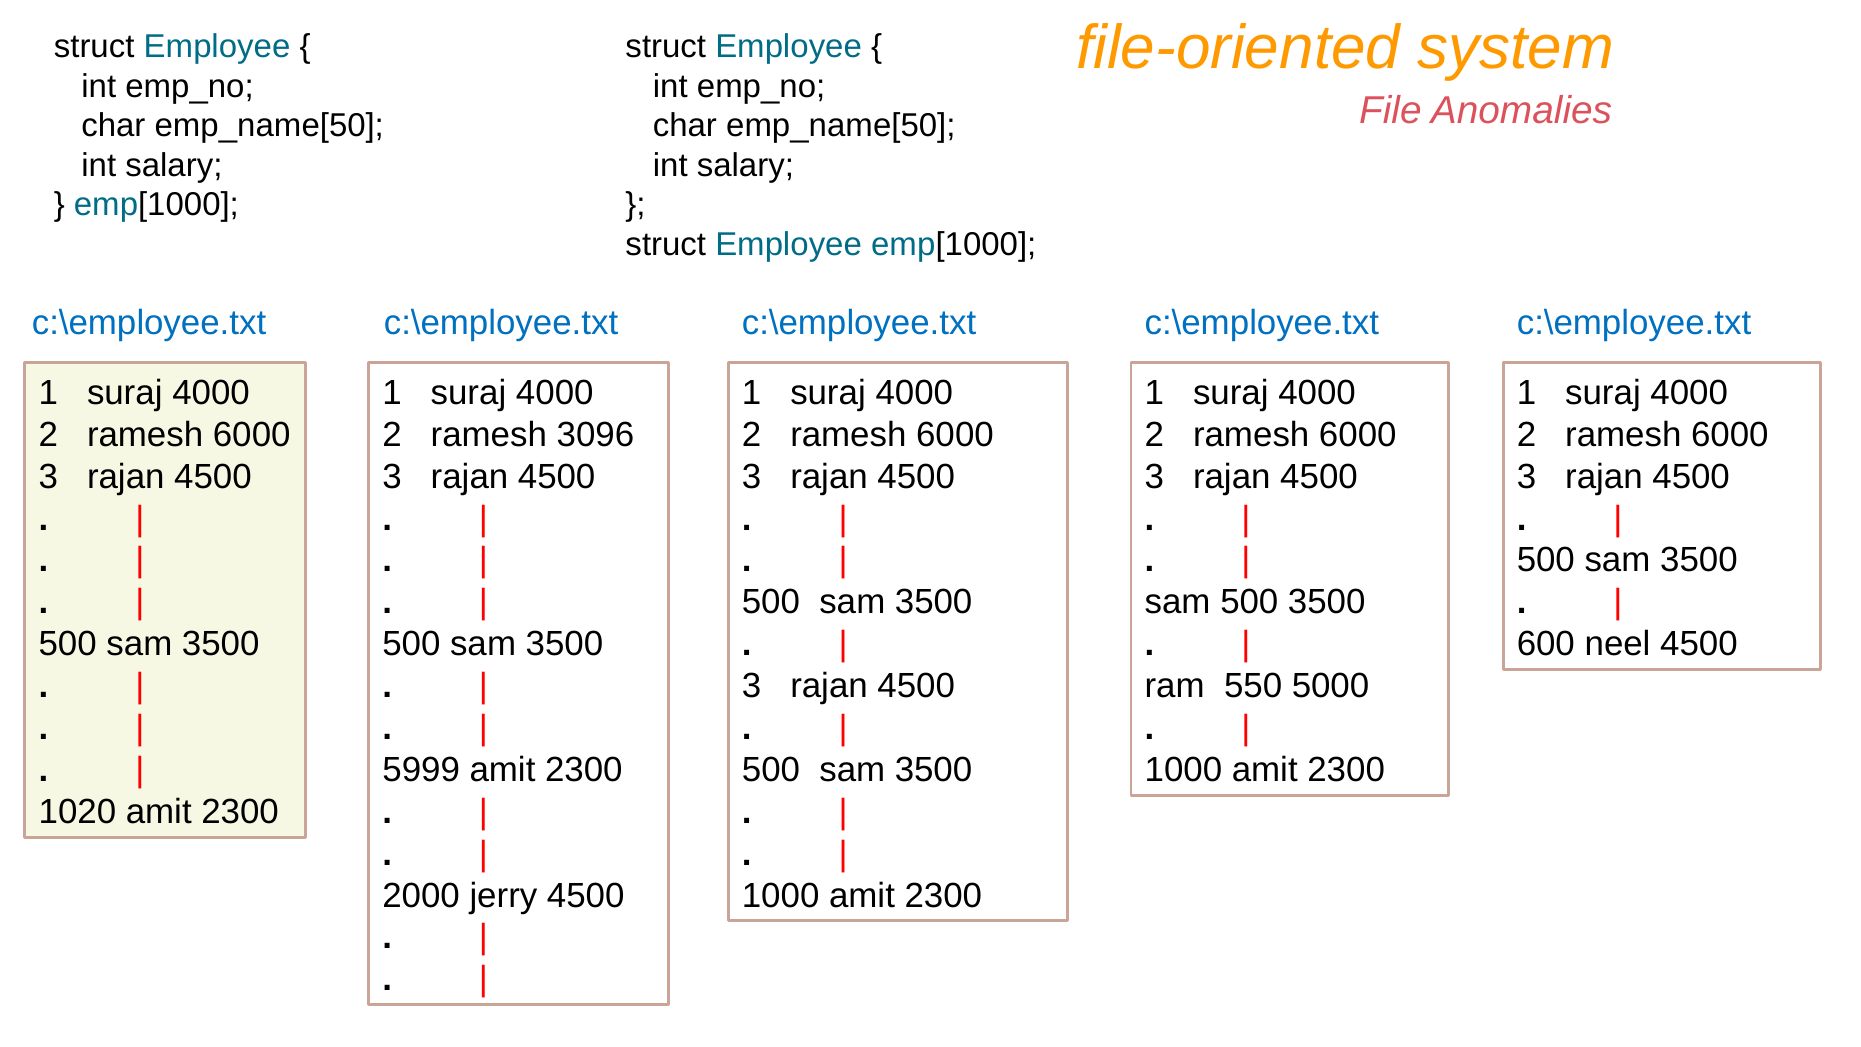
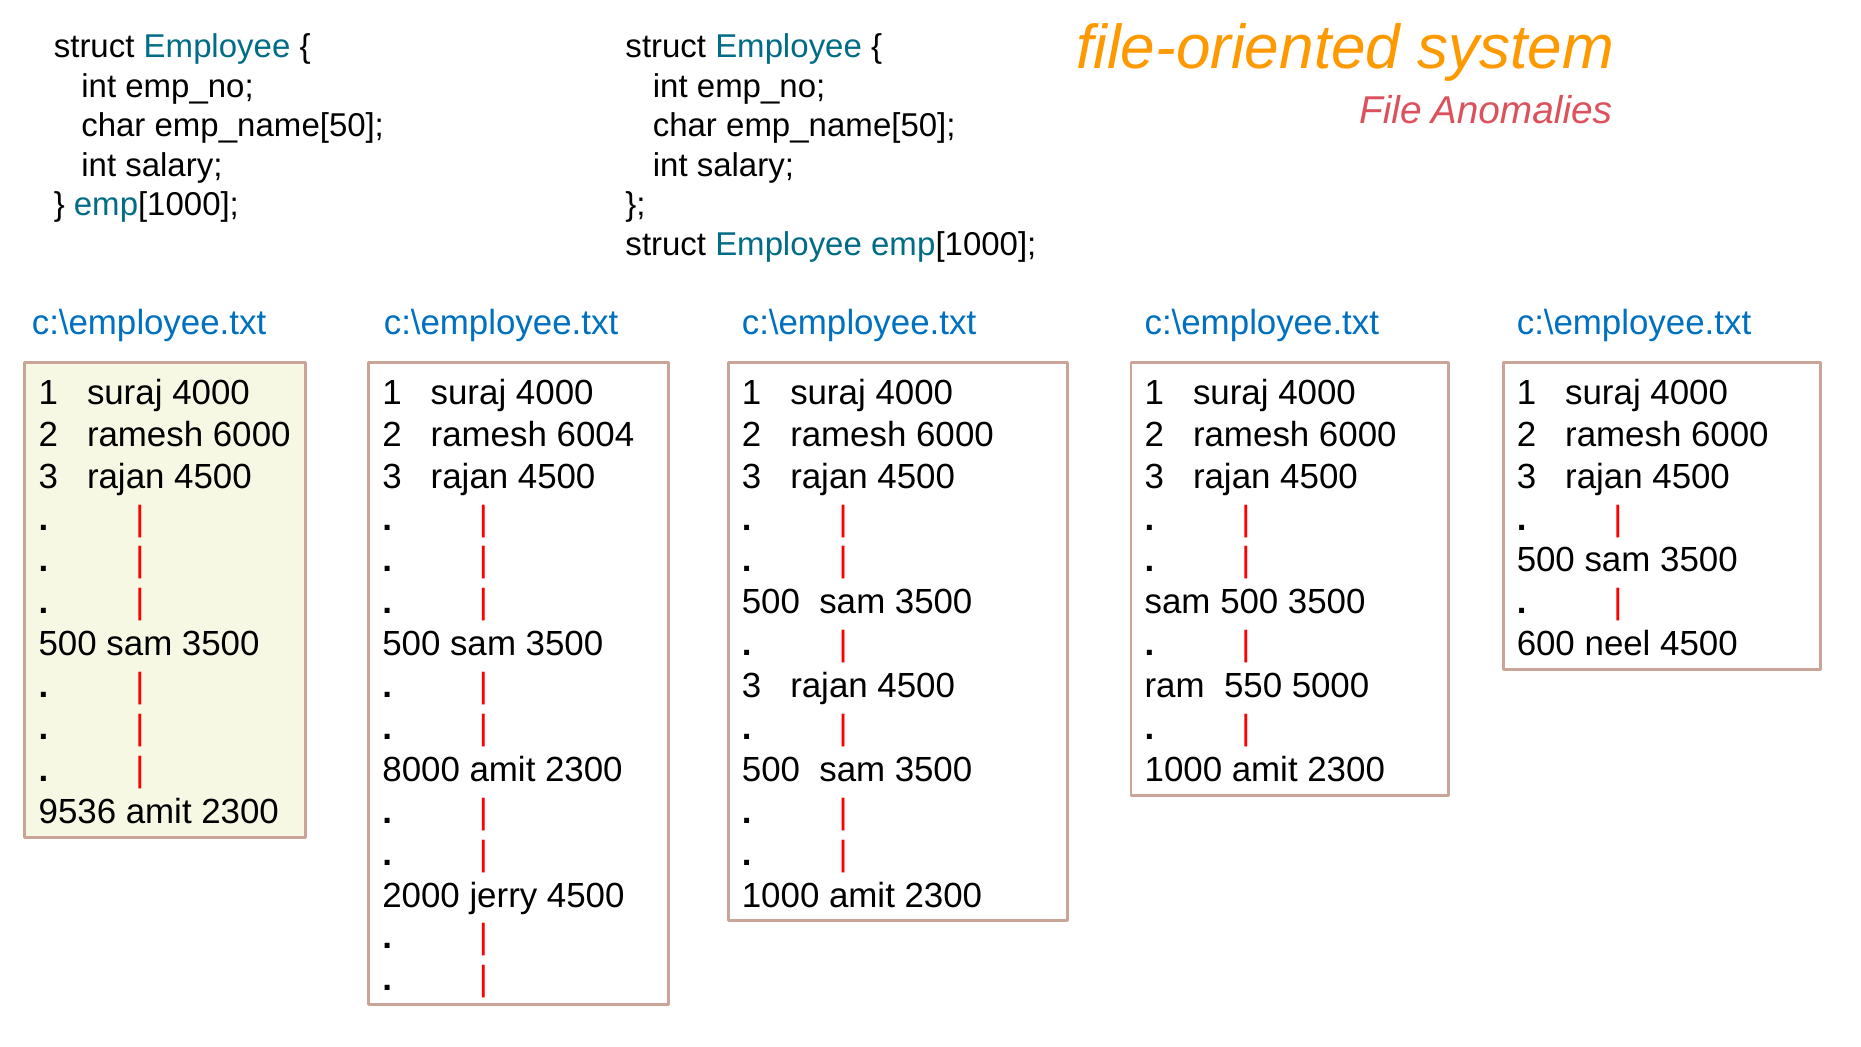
3096: 3096 -> 6004
5999: 5999 -> 8000
1020: 1020 -> 9536
